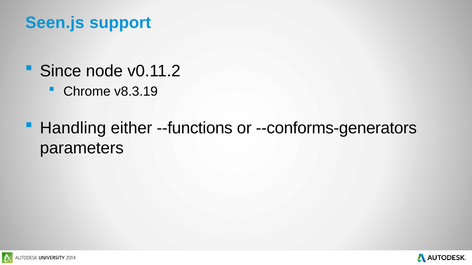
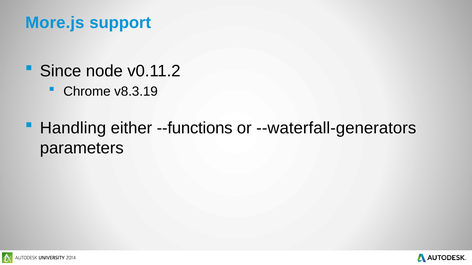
Seen.js: Seen.js -> More.js
--conforms-generators: --conforms-generators -> --waterfall-generators
